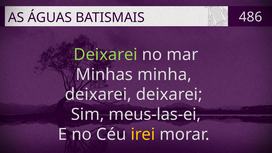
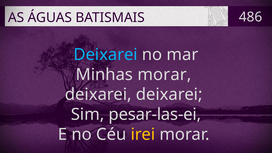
Deixarei at (106, 55) colour: light green -> light blue
Minhas minha: minha -> morar
meus-las-ei: meus-las-ei -> pesar-las-ei
